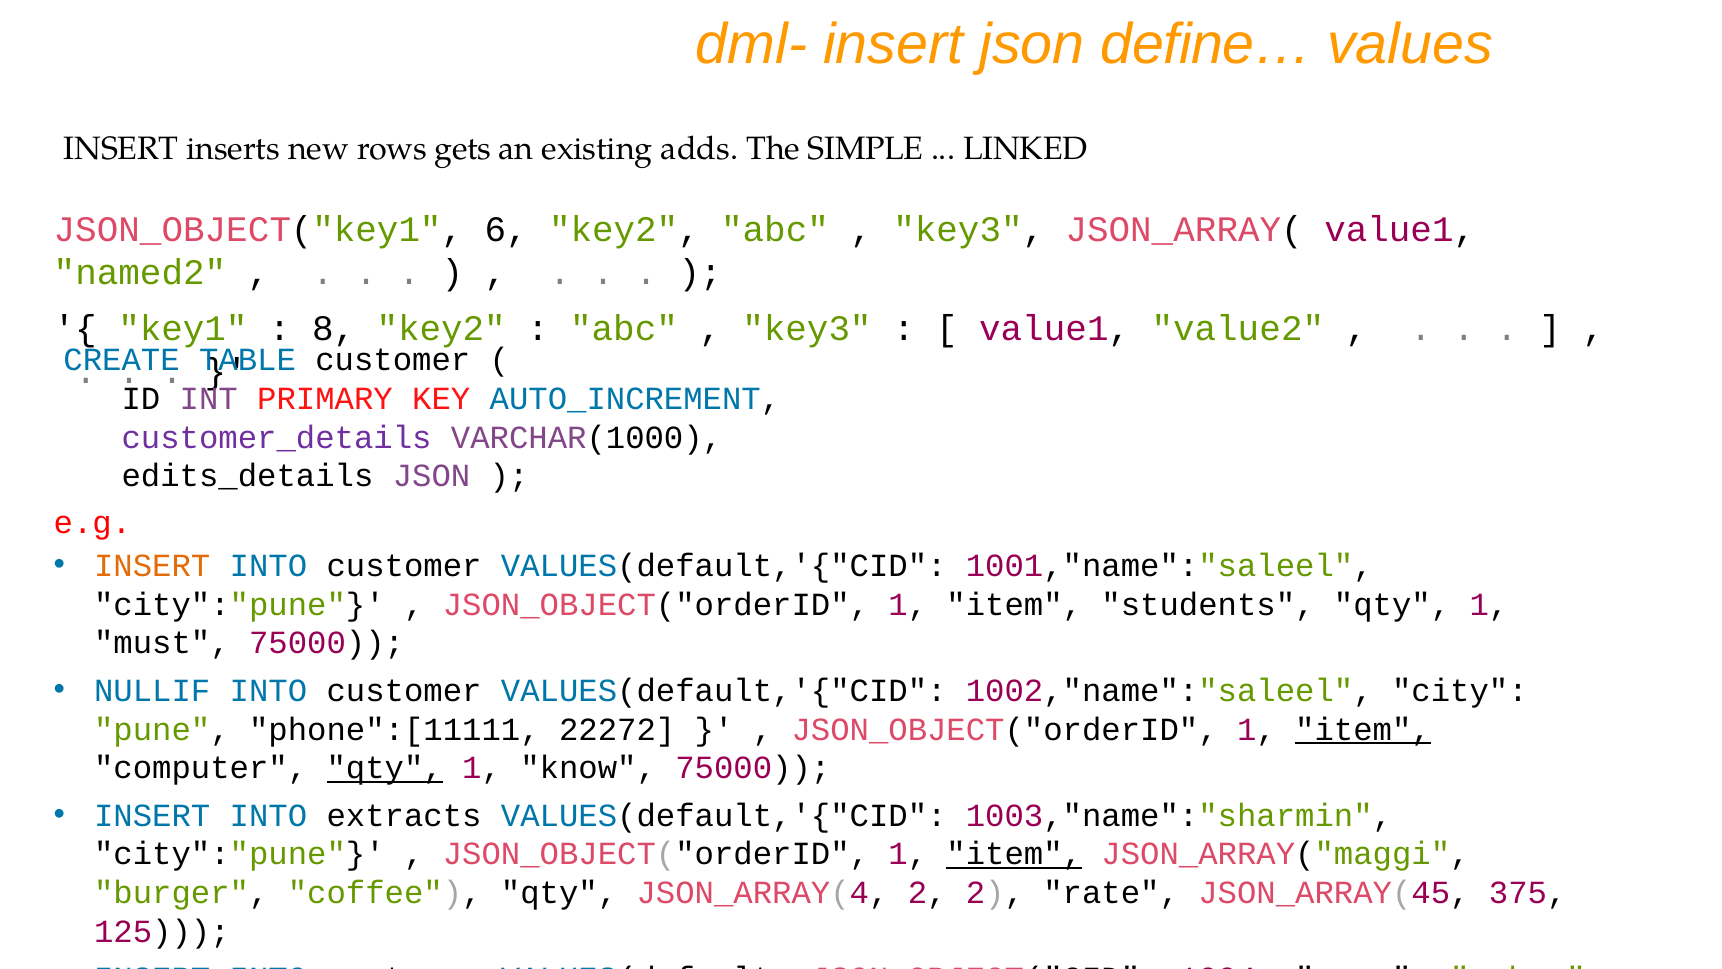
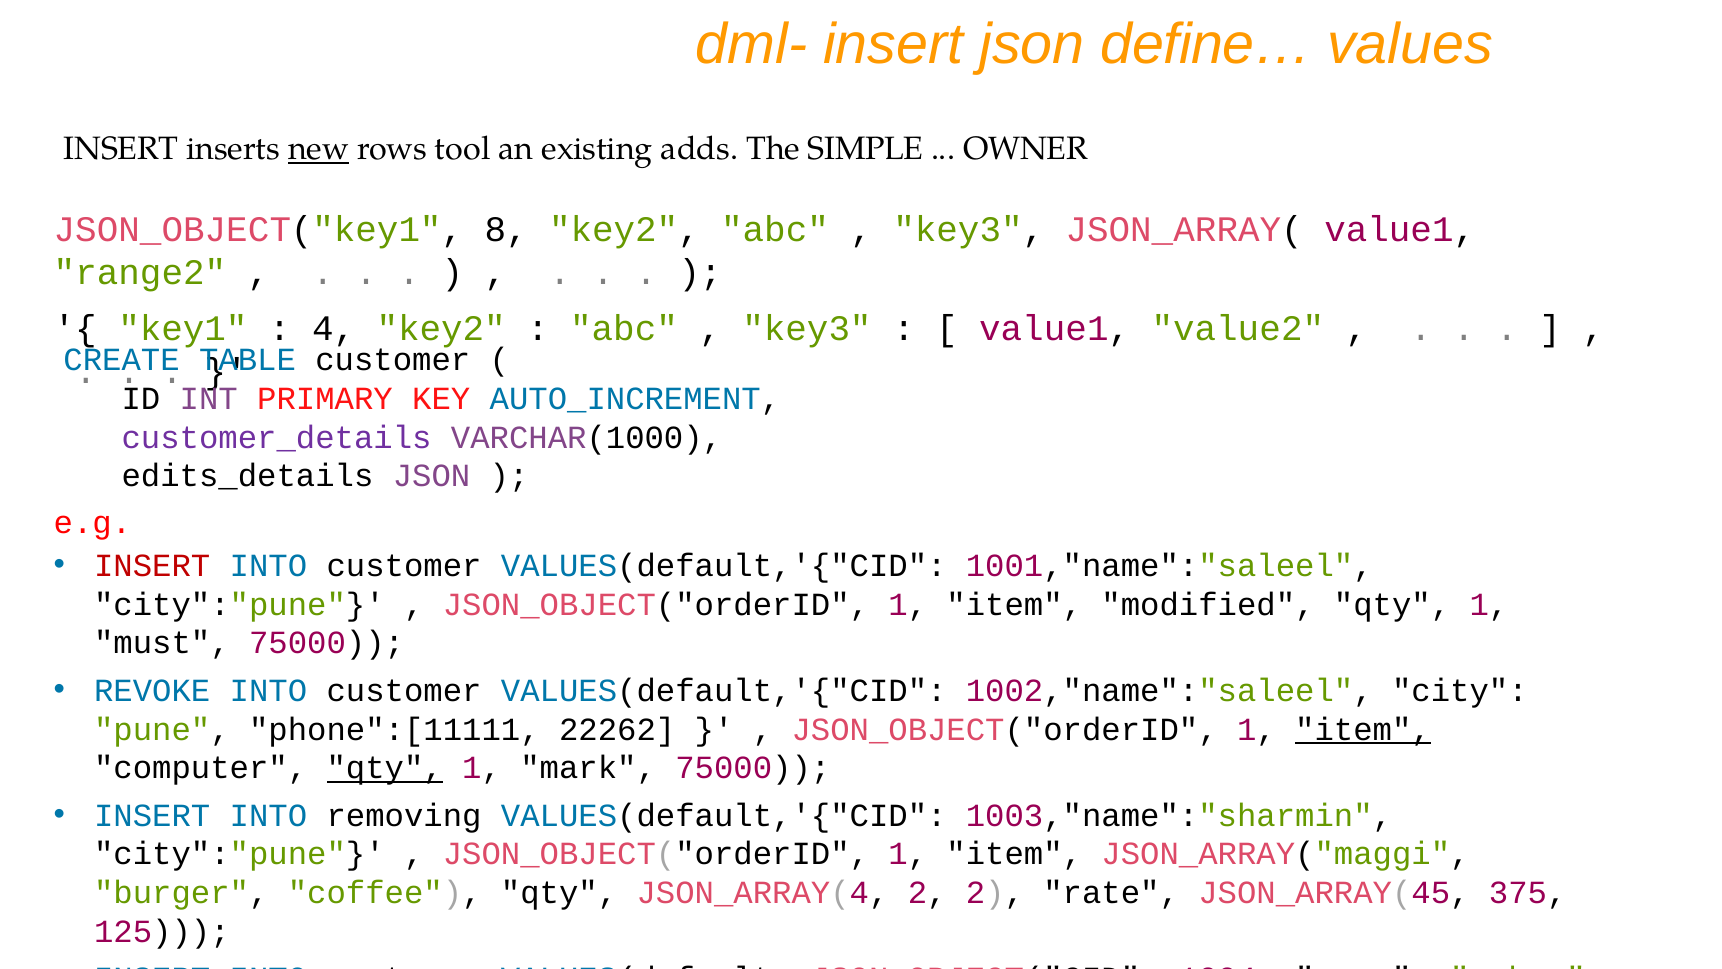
new underline: none -> present
gets: gets -> tool
LINKED: LINKED -> OWNER
6: 6 -> 8
named2: named2 -> range2
8: 8 -> 4
INSERT at (152, 565) colour: orange -> red
students: students -> modified
NULLIF: NULLIF -> REVOKE
22272: 22272 -> 22262
know: know -> mark
extracts: extracts -> removing
item at (1014, 854) underline: present -> none
